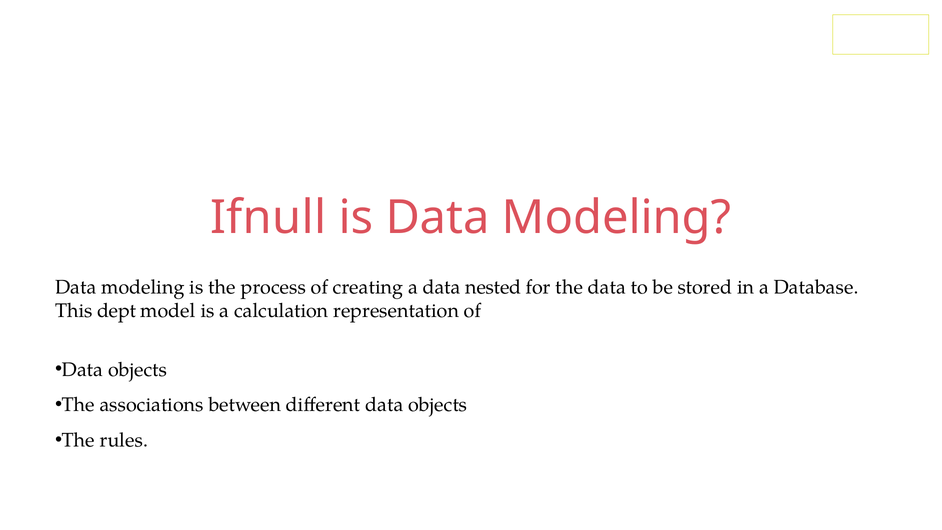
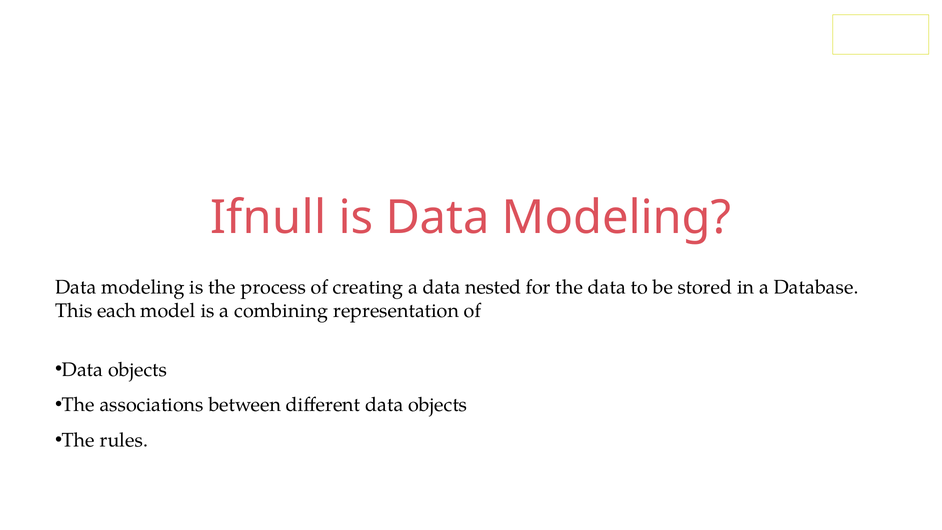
dept: dept -> each
calculation: calculation -> combining
